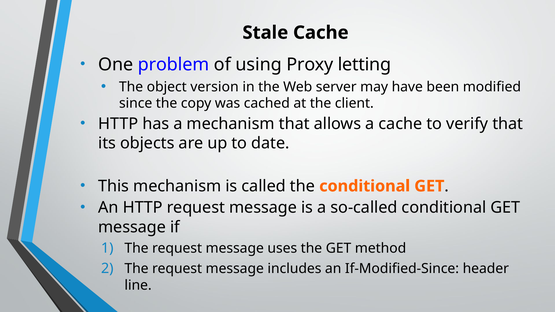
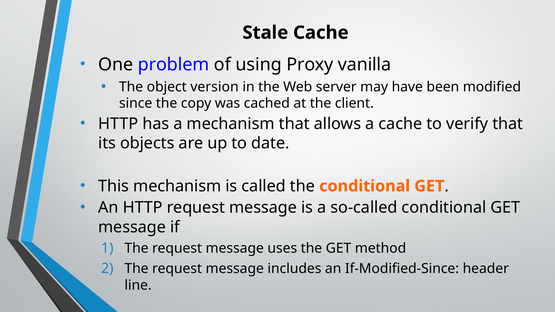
letting: letting -> vanilla
